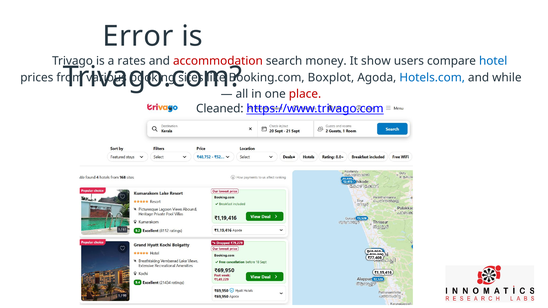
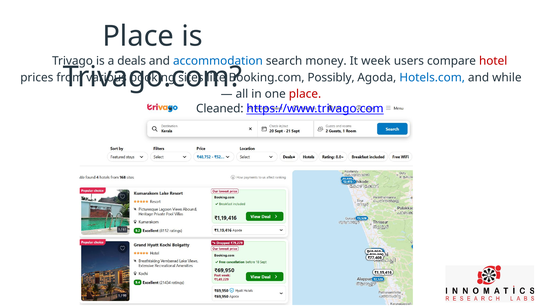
Error at (138, 36): Error -> Place
rates: rates -> deals
accommodation colour: red -> blue
show: show -> week
hotel colour: blue -> red
Boxplot: Boxplot -> Possibly
